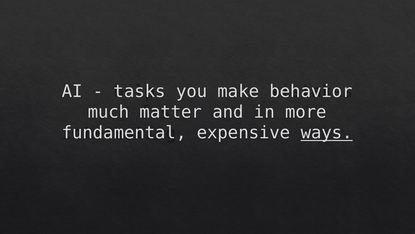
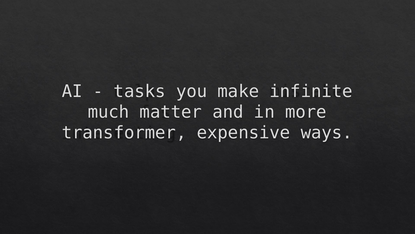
behavior: behavior -> infinite
fundamental: fundamental -> transformer
ways underline: present -> none
